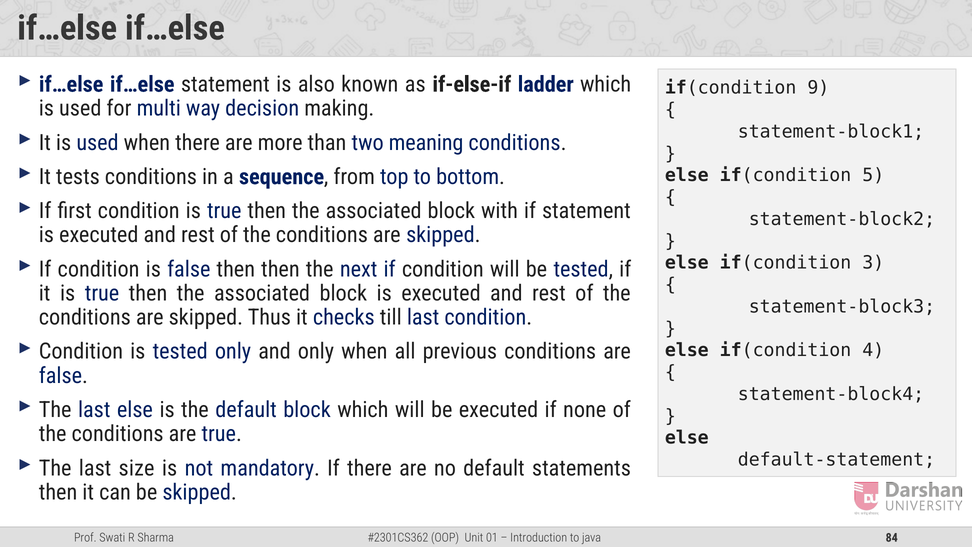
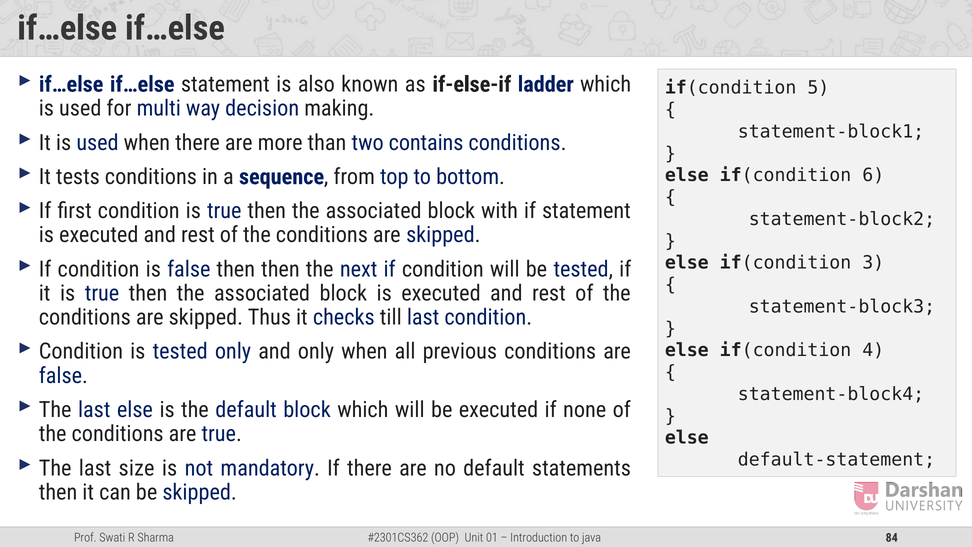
9: 9 -> 5
meaning: meaning -> contains
5: 5 -> 6
